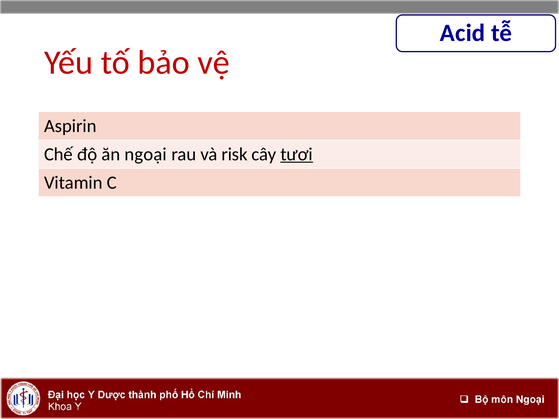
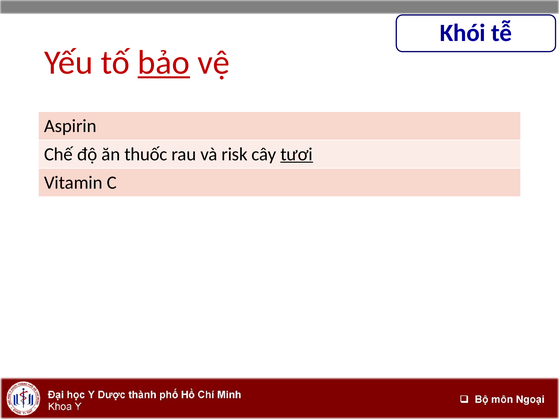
Acid: Acid -> Khói
bảo underline: none -> present
ăn ngoại: ngoại -> thuốc
